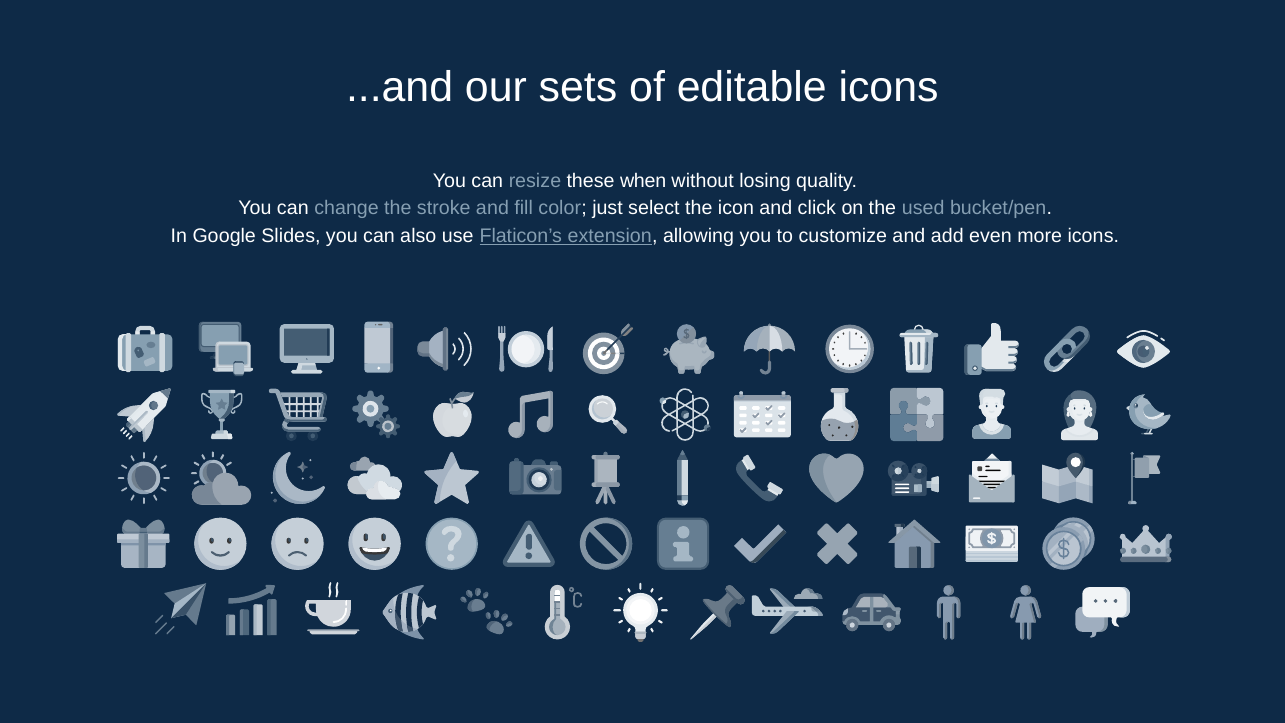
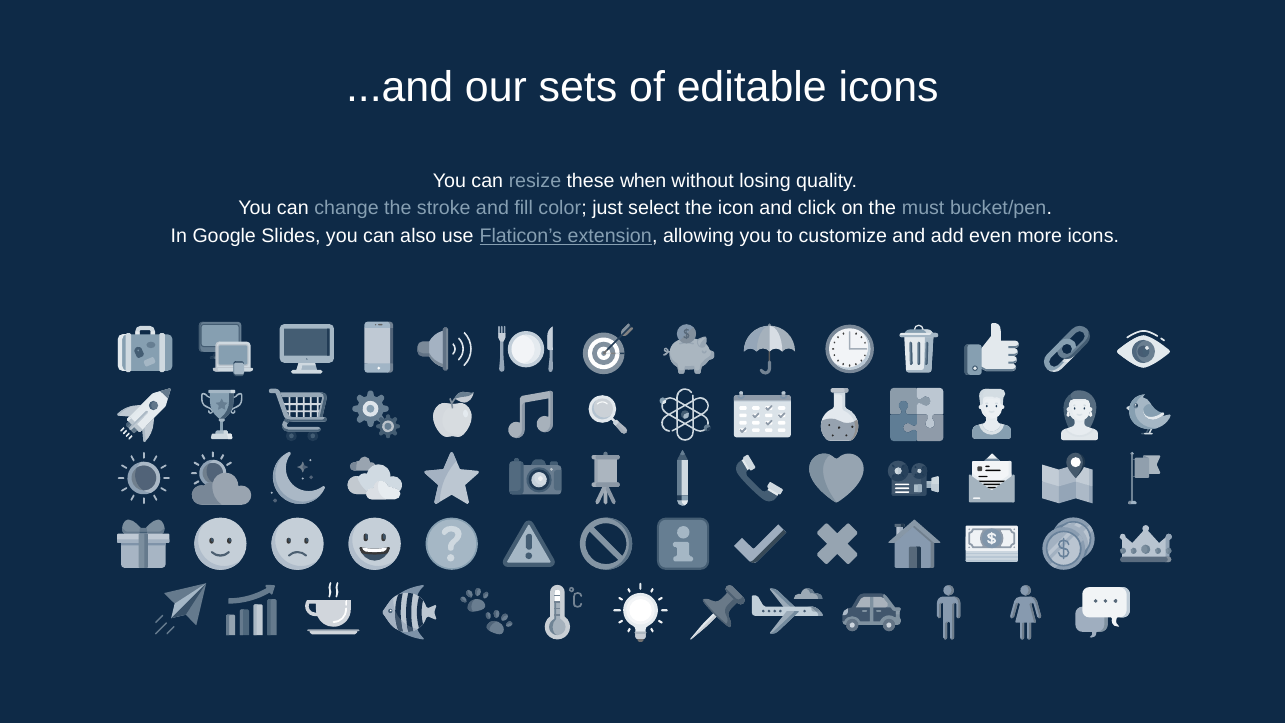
used: used -> must
